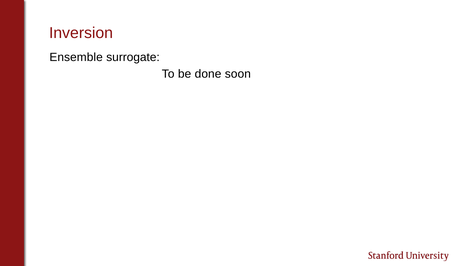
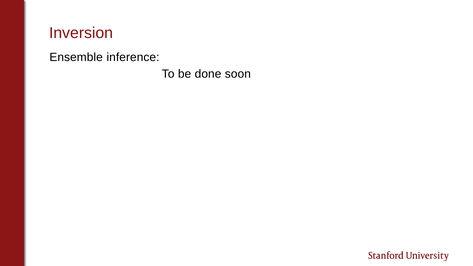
surrogate: surrogate -> inference
